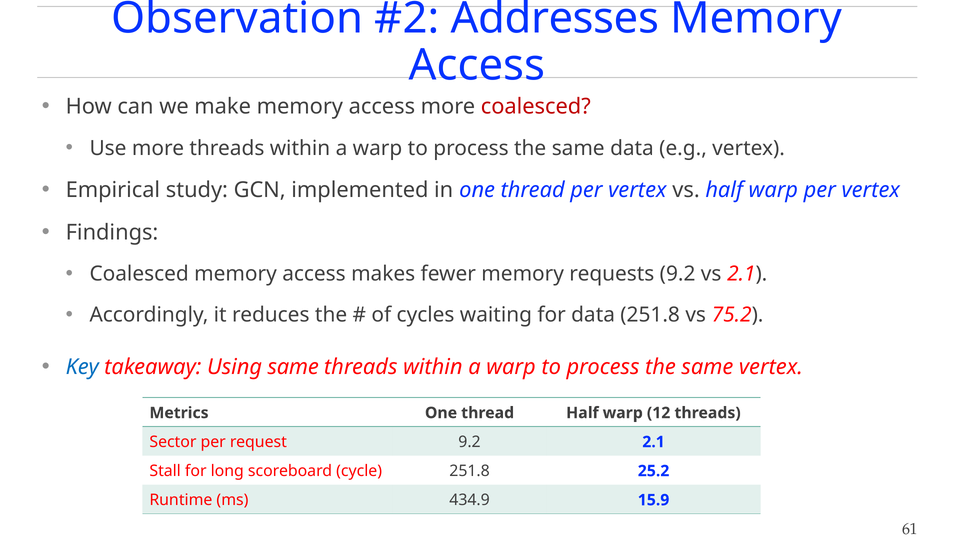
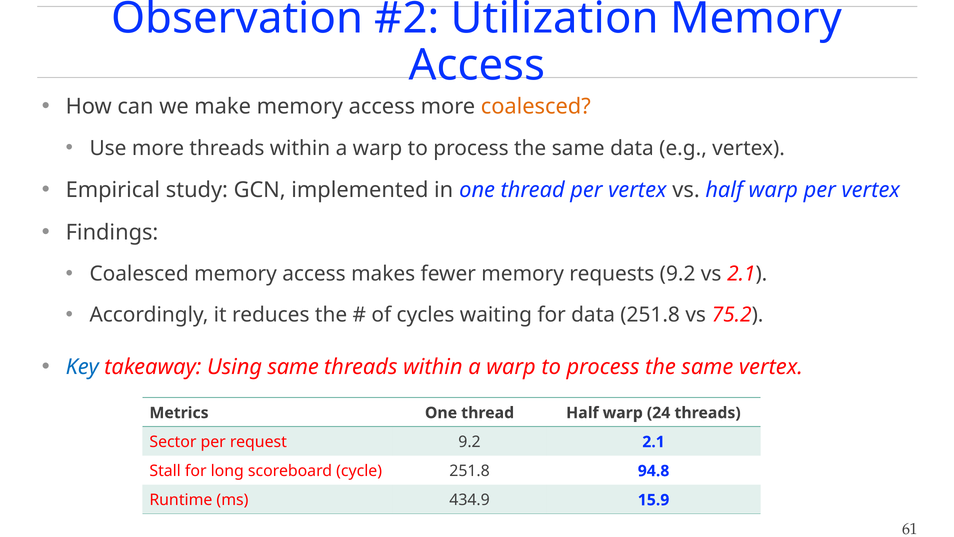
Addresses: Addresses -> Utilization
coalesced at (536, 107) colour: red -> orange
12: 12 -> 24
25.2: 25.2 -> 94.8
